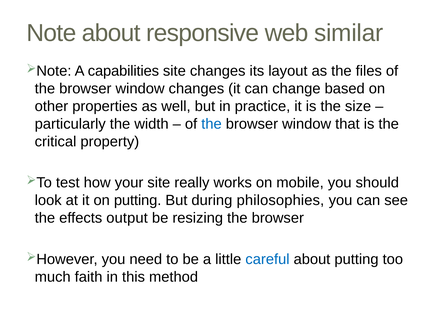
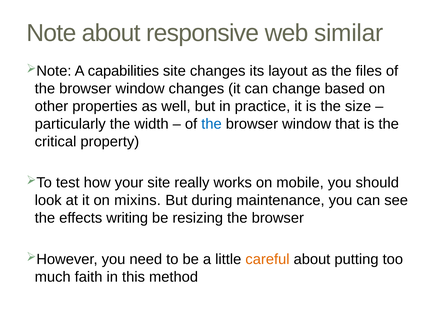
on putting: putting -> mixins
philosophies: philosophies -> maintenance
output: output -> writing
careful colour: blue -> orange
